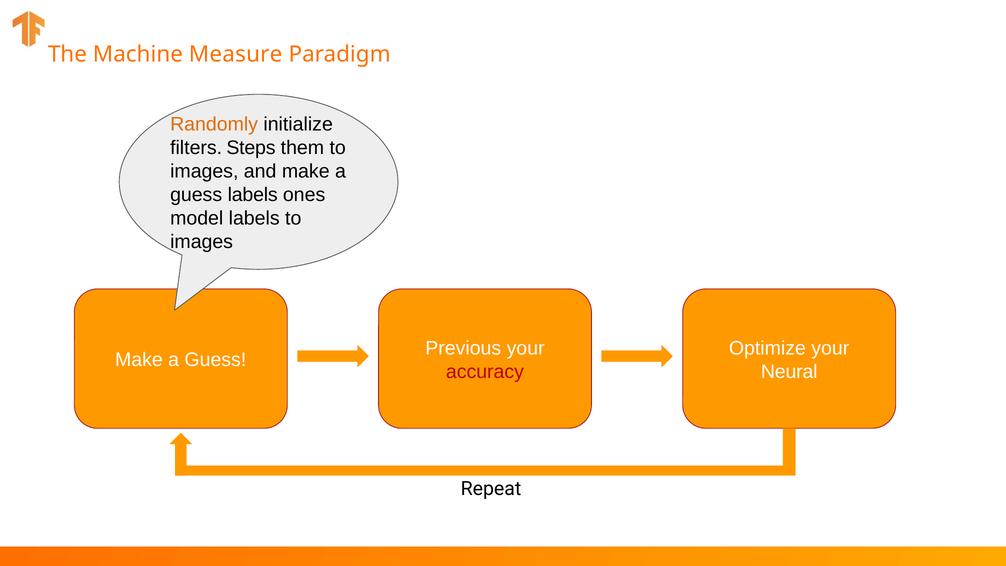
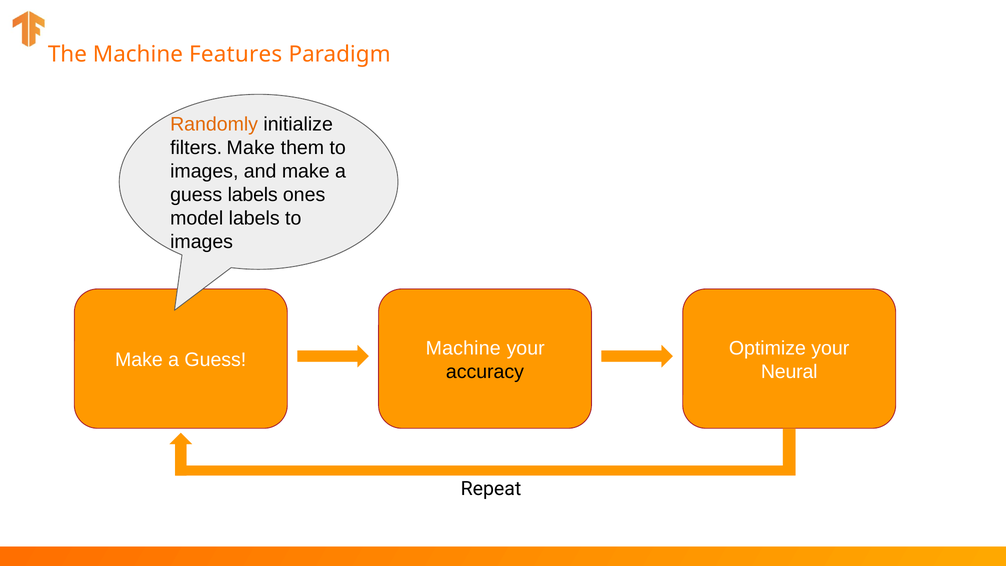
Measure: Measure -> Features
filters Steps: Steps -> Make
Previous at (463, 348): Previous -> Machine
accuracy colour: red -> black
